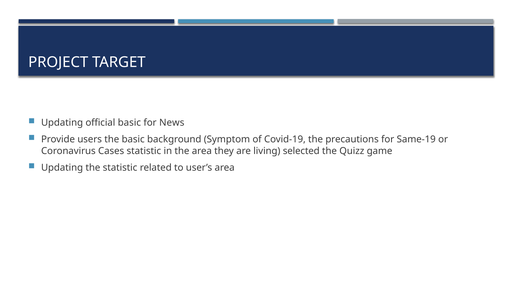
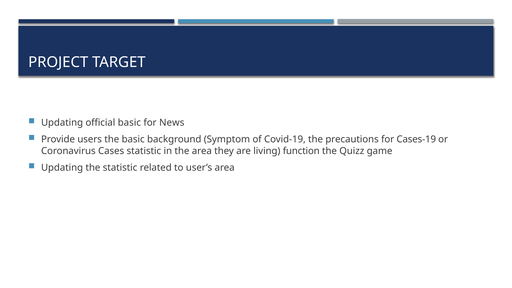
Same-19: Same-19 -> Cases-19
selected: selected -> function
